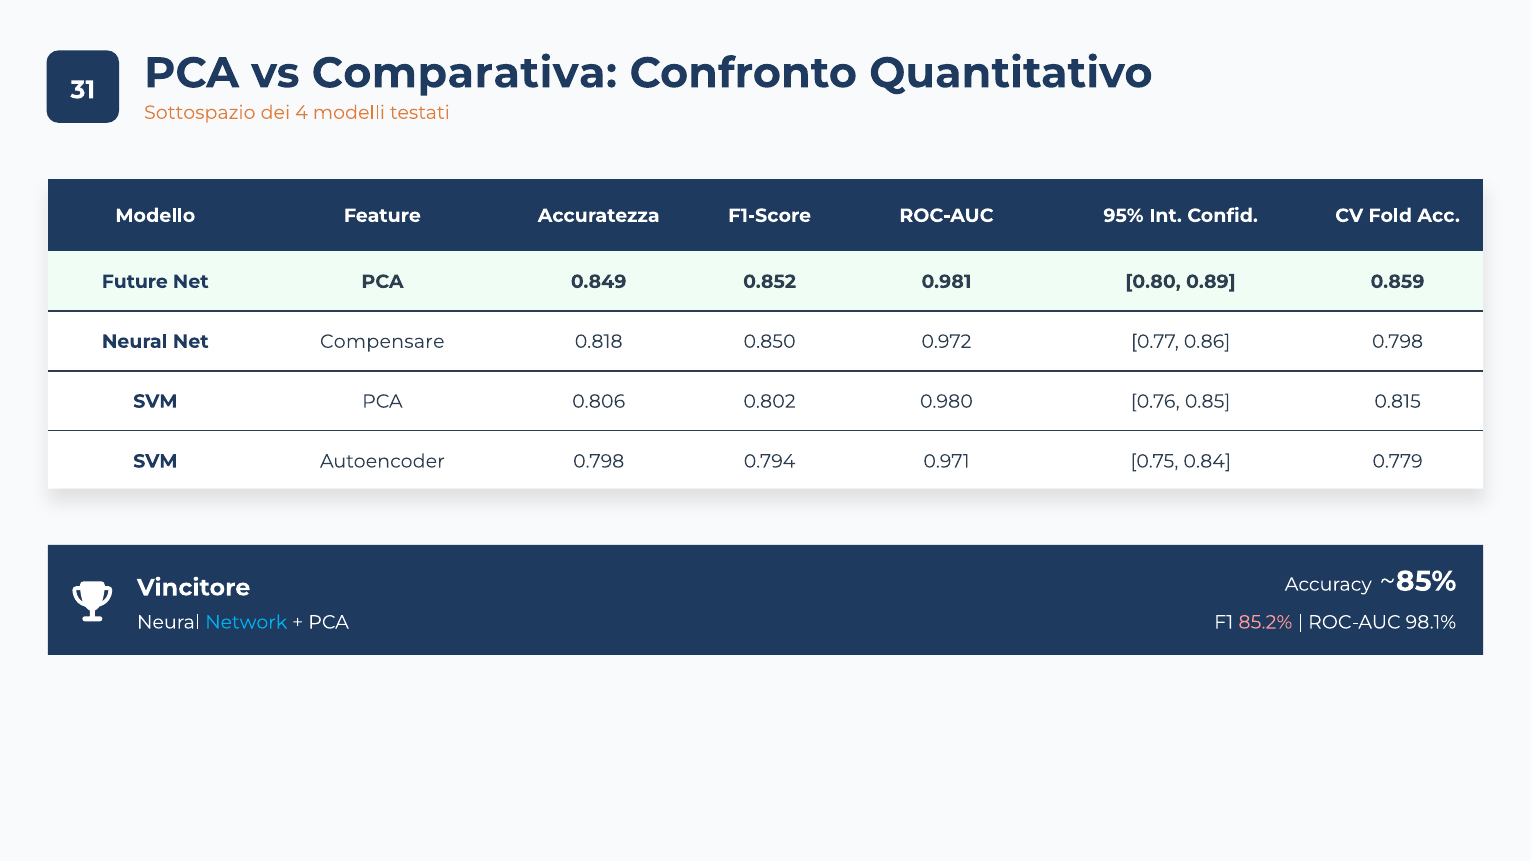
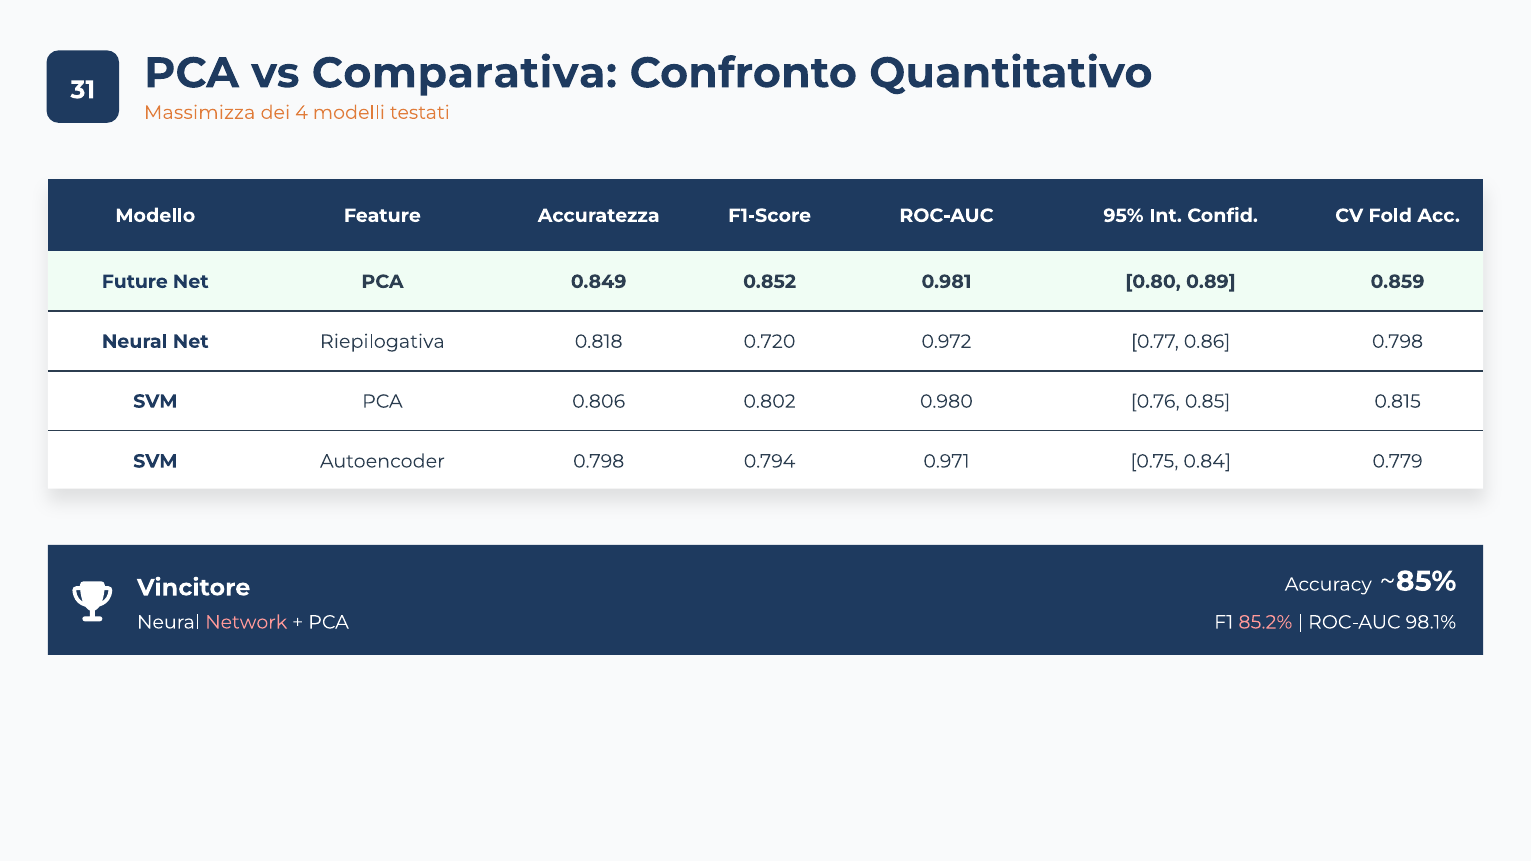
Sottospazio: Sottospazio -> Massimizza
Compensare: Compensare -> Riepilogativa
0.850: 0.850 -> 0.720
Network colour: light blue -> pink
